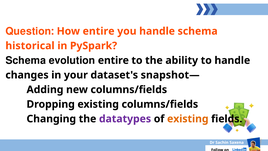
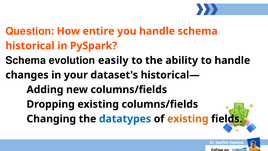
𝐞𝐯𝐨𝐥𝐮𝐭𝐢𝐨𝐧 entire: entire -> easily
snapshot—: snapshot— -> historical—
datatypes colour: purple -> blue
